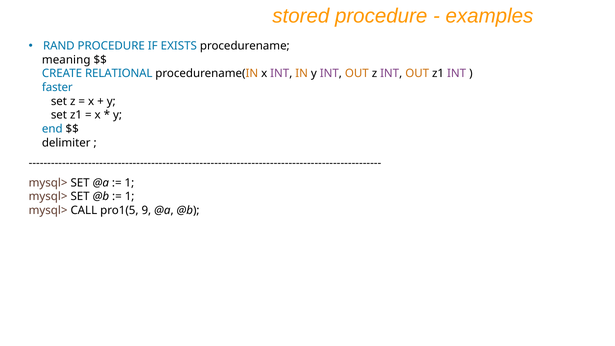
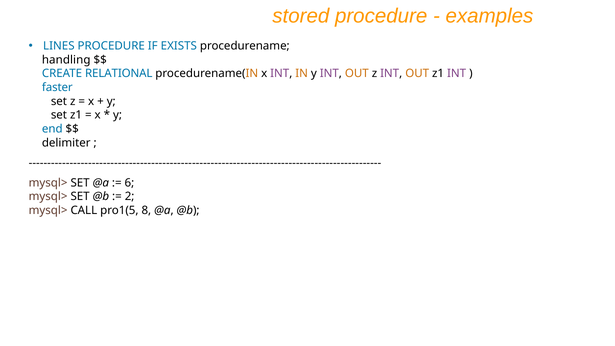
RAND: RAND -> LINES
meaning: meaning -> handling
1 at (129, 183): 1 -> 6
1 at (130, 197): 1 -> 2
9: 9 -> 8
